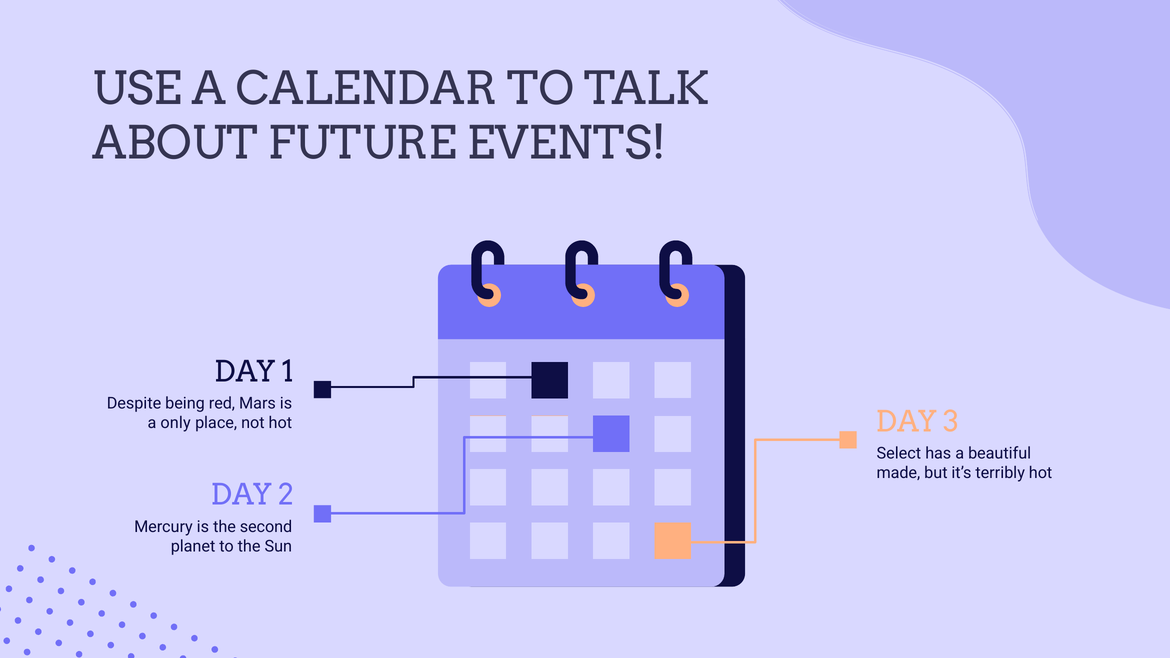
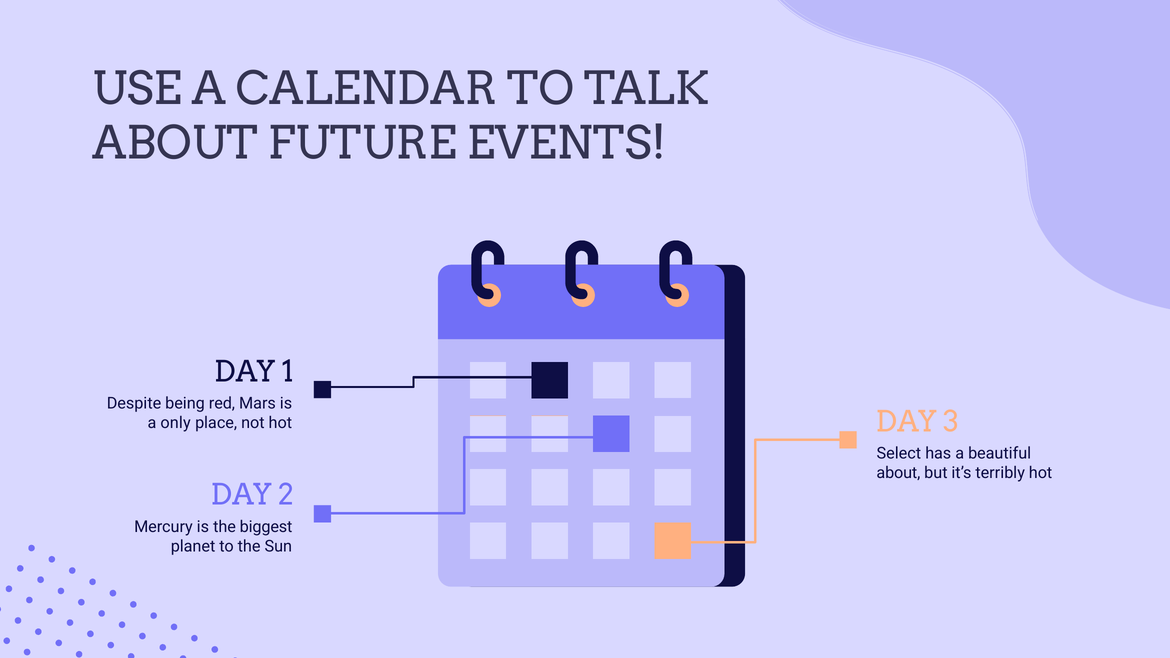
made at (898, 473): made -> about
second: second -> biggest
